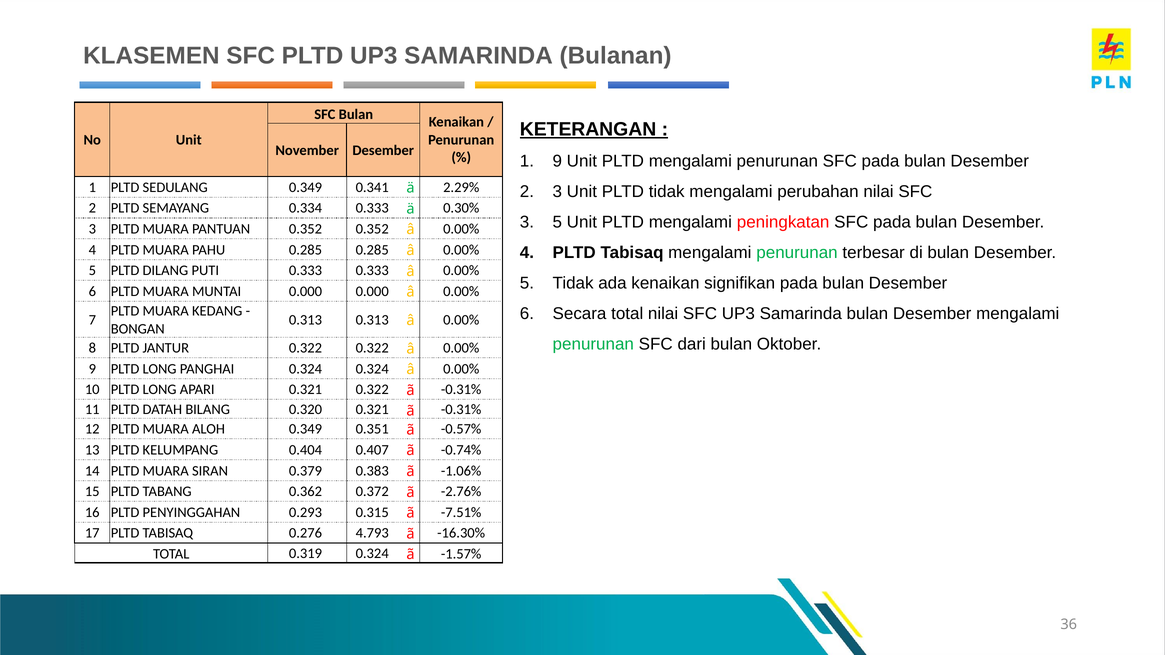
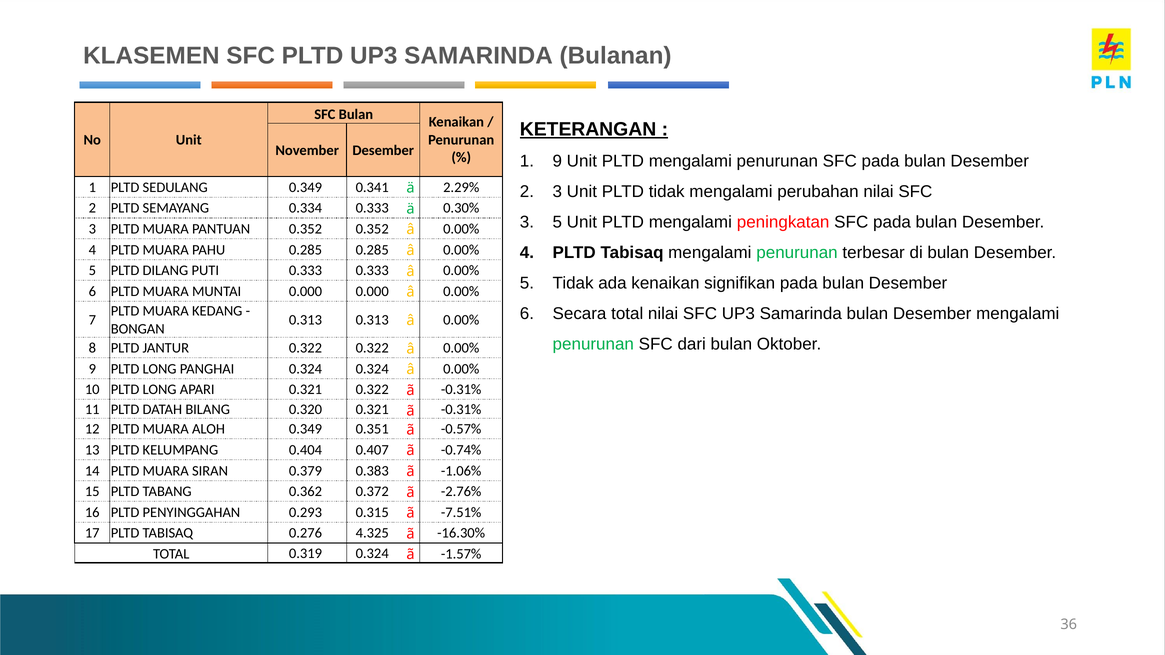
4.793: 4.793 -> 4.325
